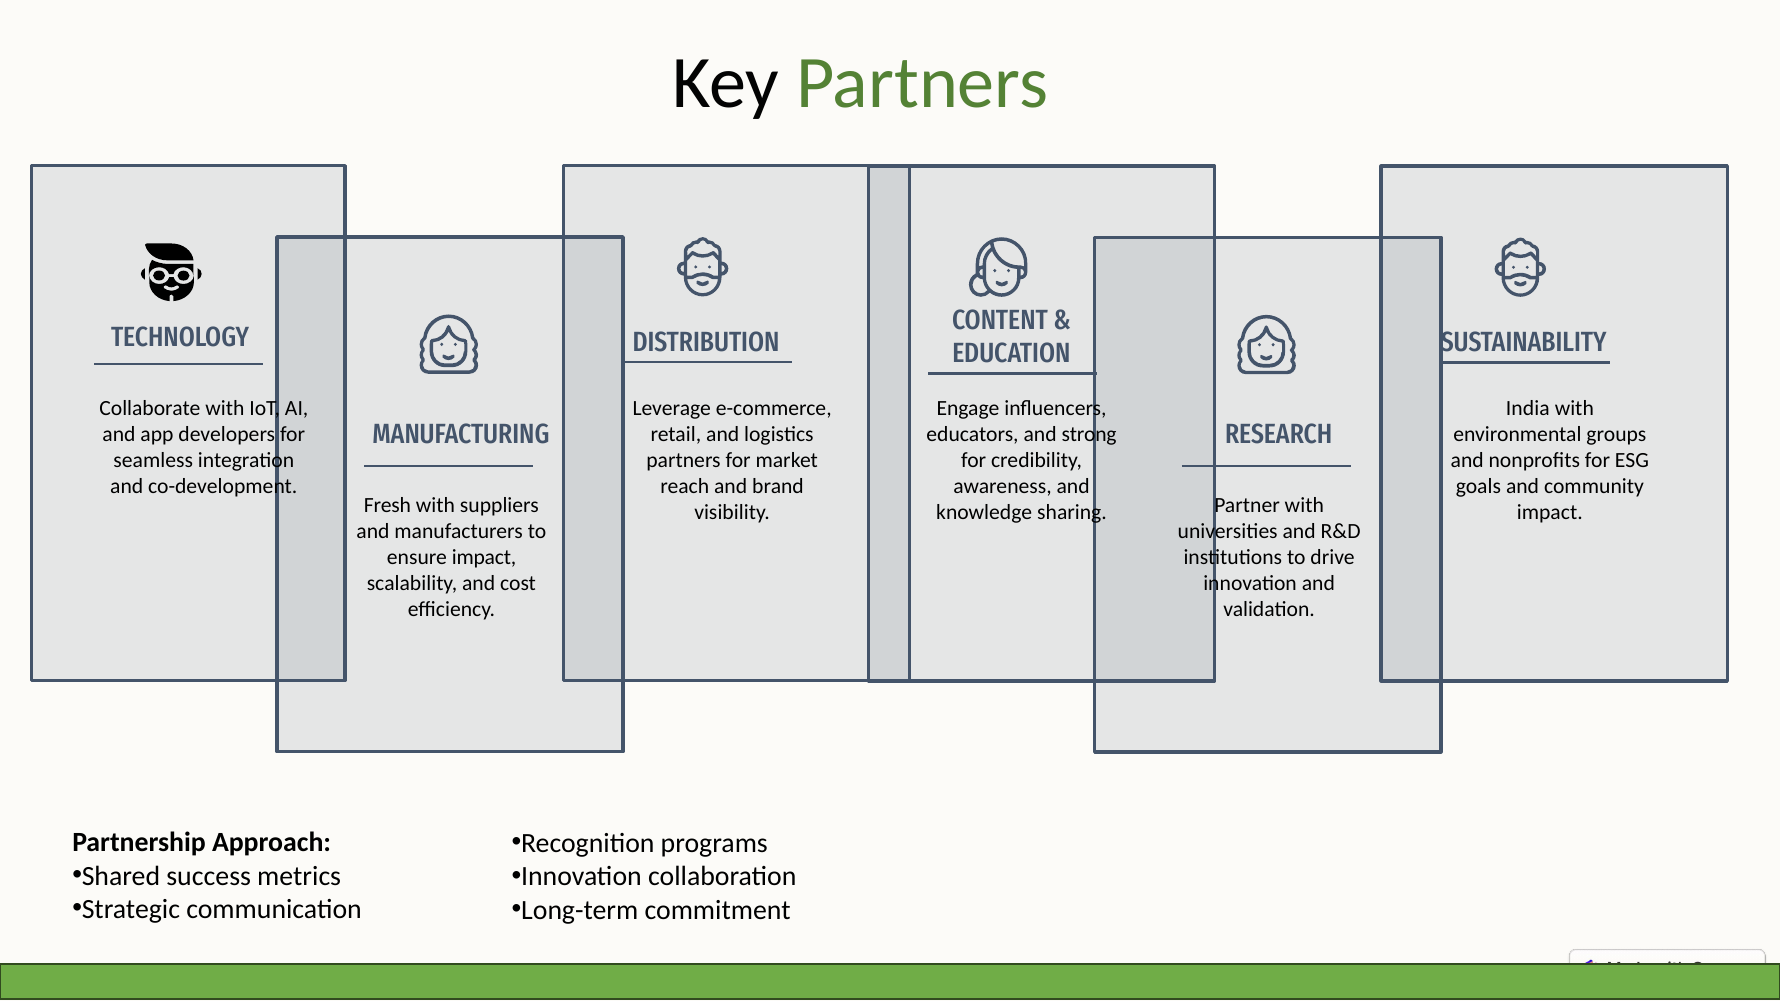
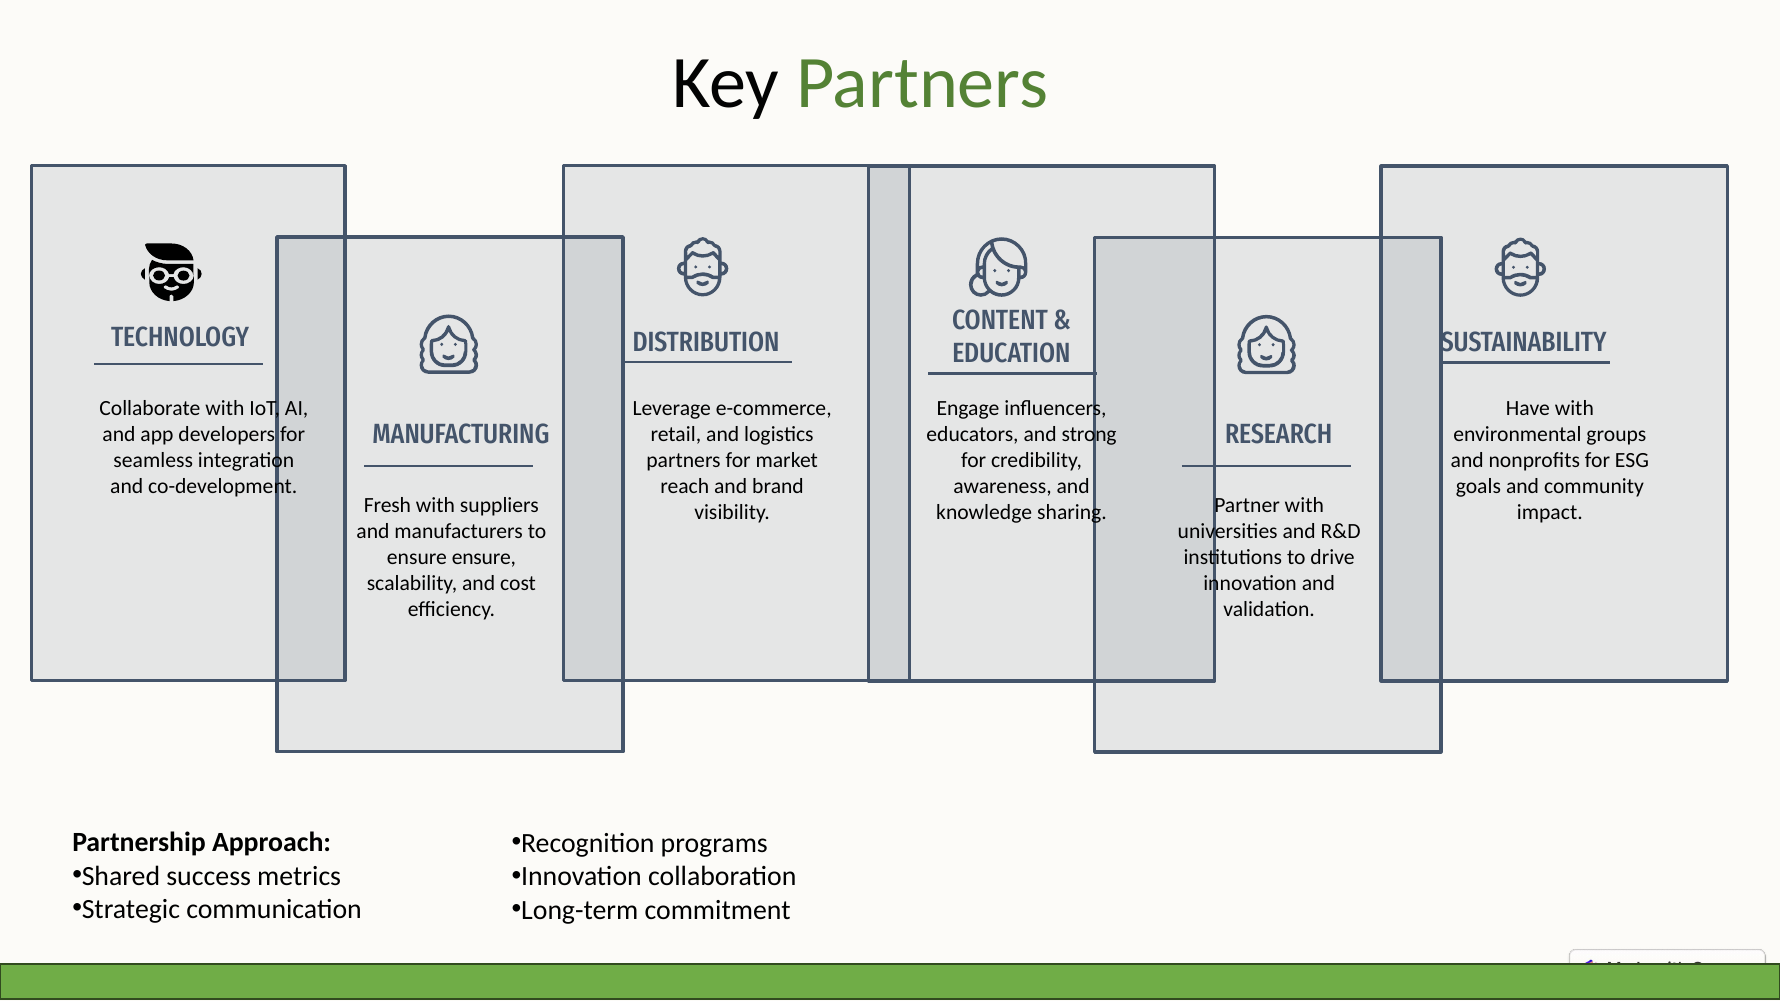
India: India -> Have
ensure impact: impact -> ensure
